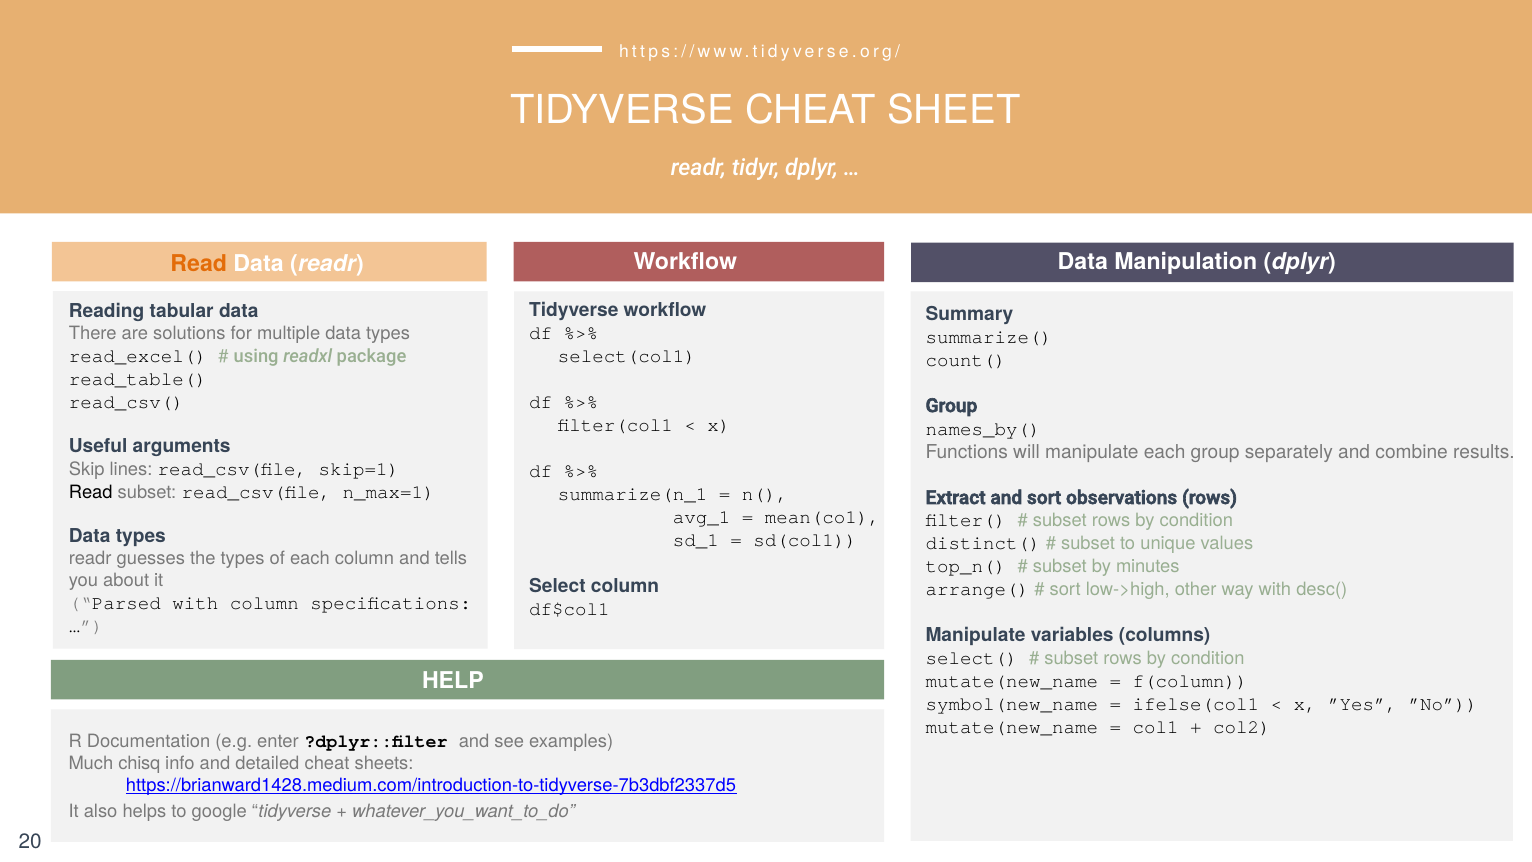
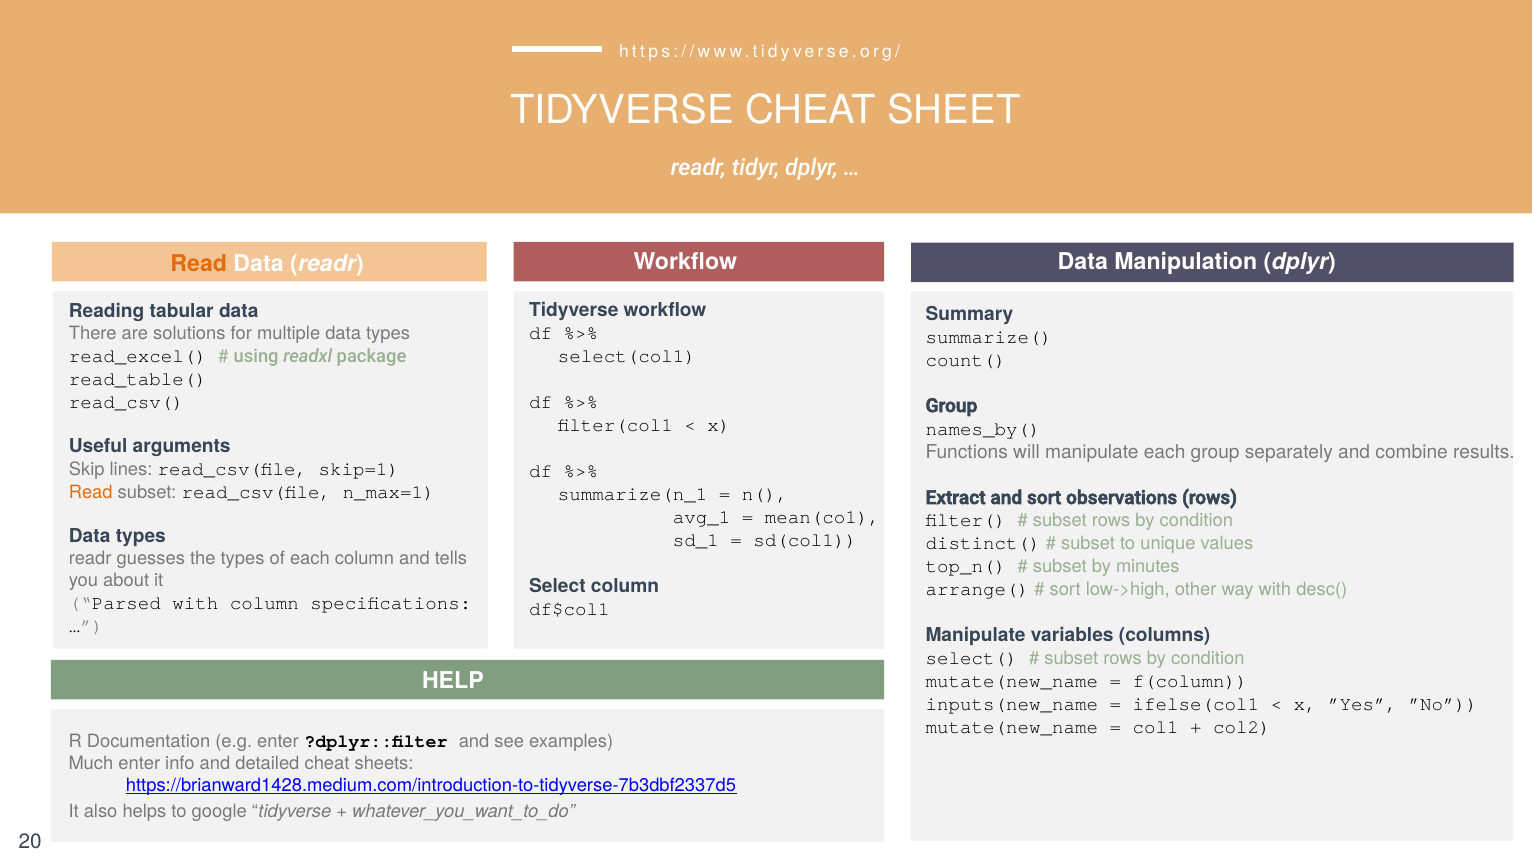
Read at (91, 493) colour: black -> orange
symbol(new_name: symbol(new_name -> inputs(new_name
Much chisq: chisq -> enter
